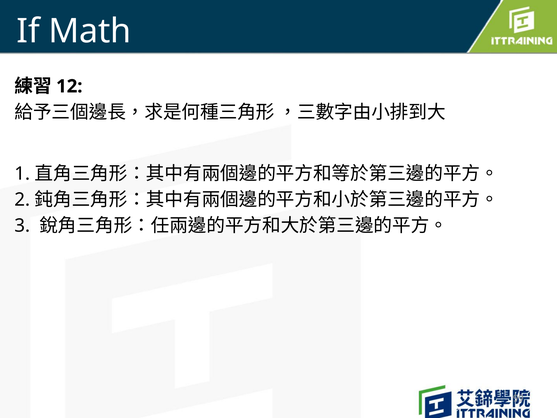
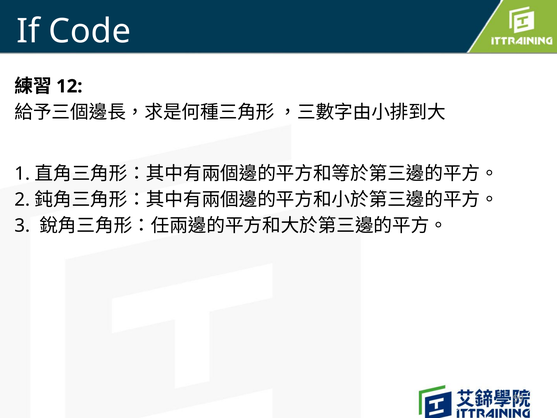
Math: Math -> Code
